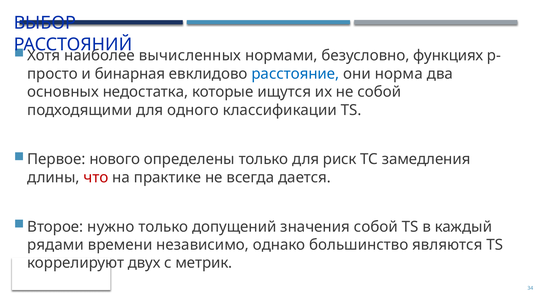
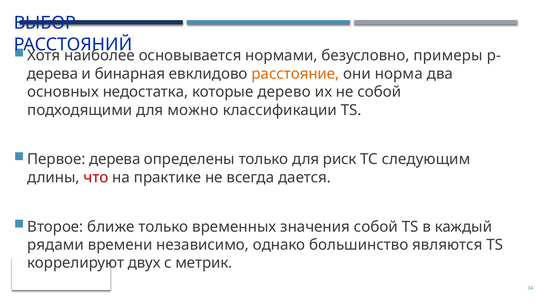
вычисленных: вычисленных -> основывается
функциях: функциях -> примеры
просто at (52, 74): просто -> дерева
расстояние colour: blue -> orange
ищутся: ищутся -> дерево
одного: одного -> можно
Первое нового: нового -> дерева
замедления: замедления -> следующим
нужно: нужно -> ближе
допущений: допущений -> временных
